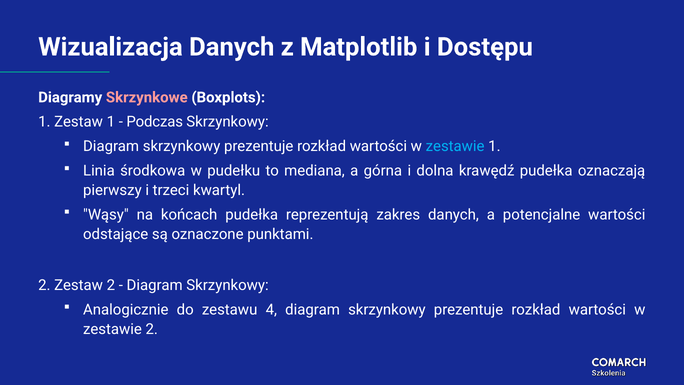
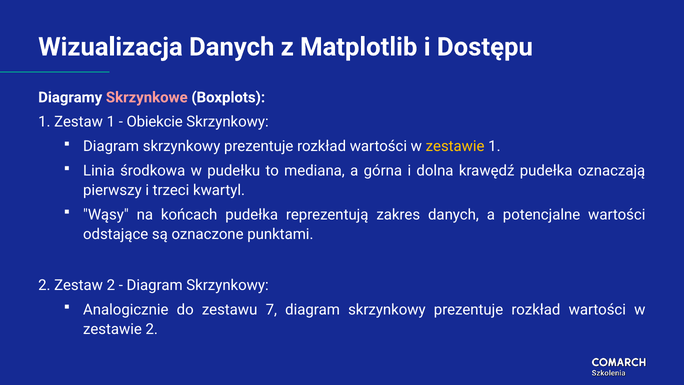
Podczas: Podczas -> Obiekcie
zestawie at (455, 146) colour: light blue -> yellow
4: 4 -> 7
